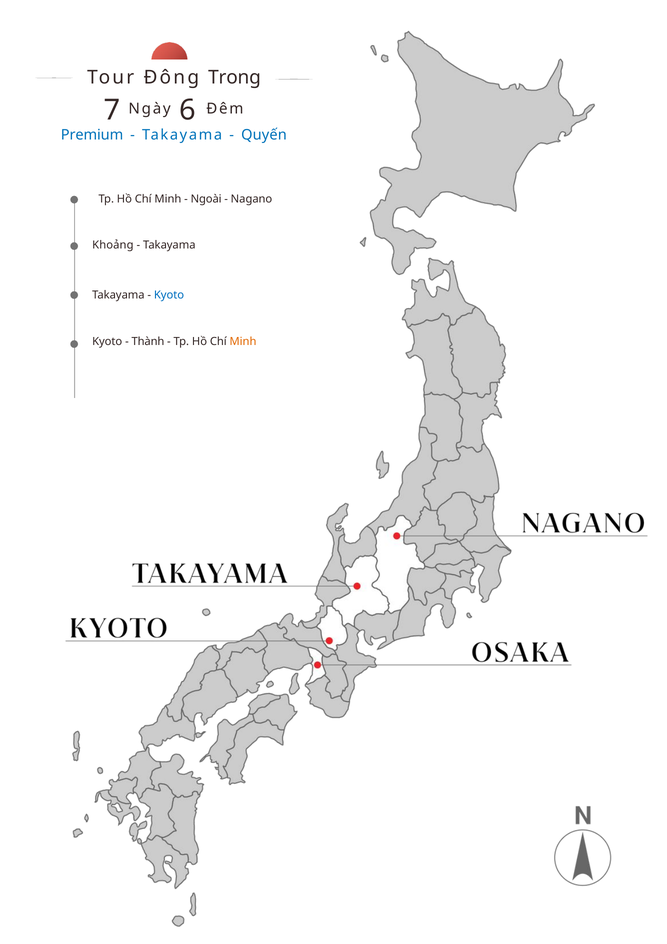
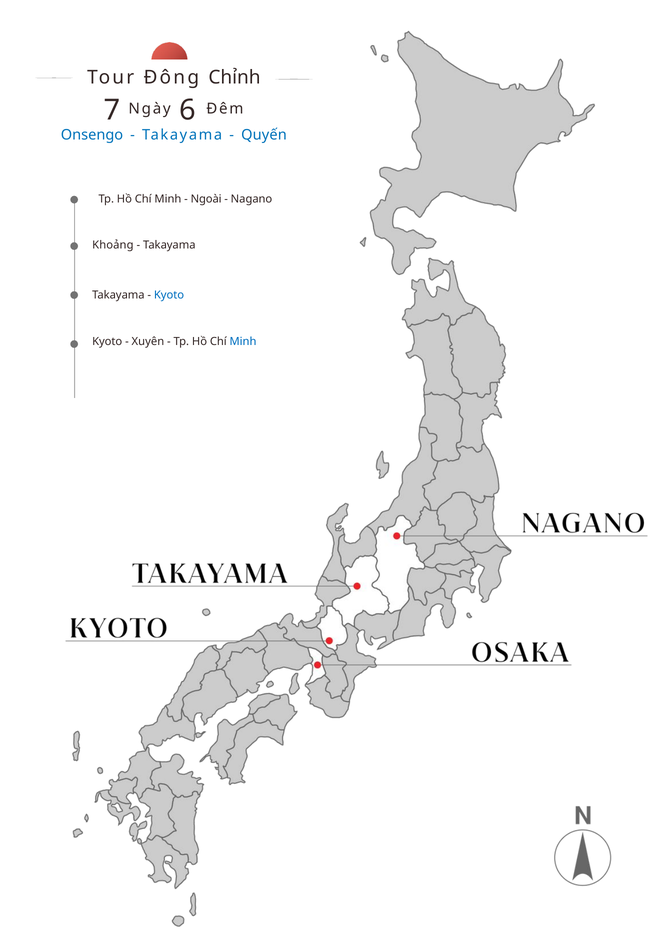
Trong: Trong -> Chỉnh
Premium: Premium -> Onsengo
Thành: Thành -> Xuyên
Minh at (243, 342) colour: orange -> blue
